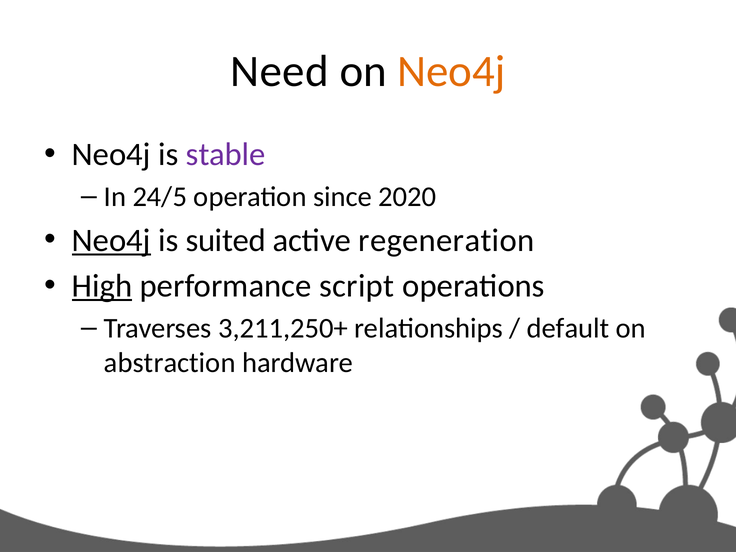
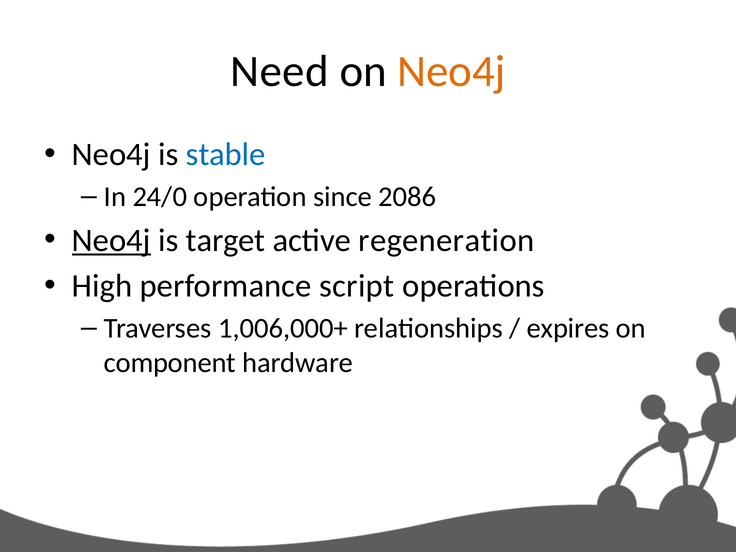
stable colour: purple -> blue
24/5: 24/5 -> 24/0
2020: 2020 -> 2086
suited: suited -> target
High underline: present -> none
3,211,250+: 3,211,250+ -> 1,006,000+
default: default -> expires
abstraction: abstraction -> component
